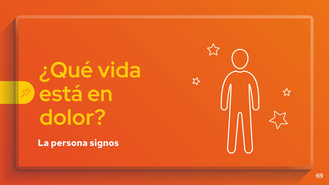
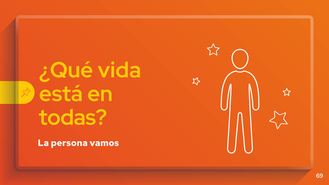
dolor: dolor -> todas
signos: signos -> vamos
